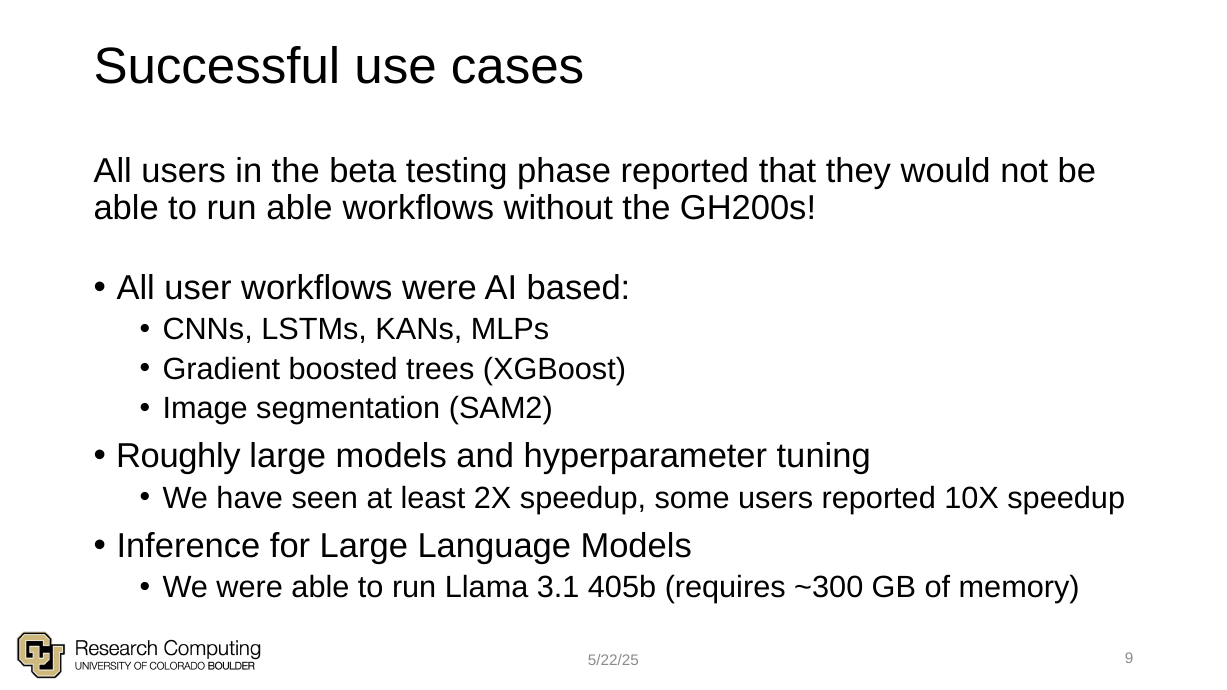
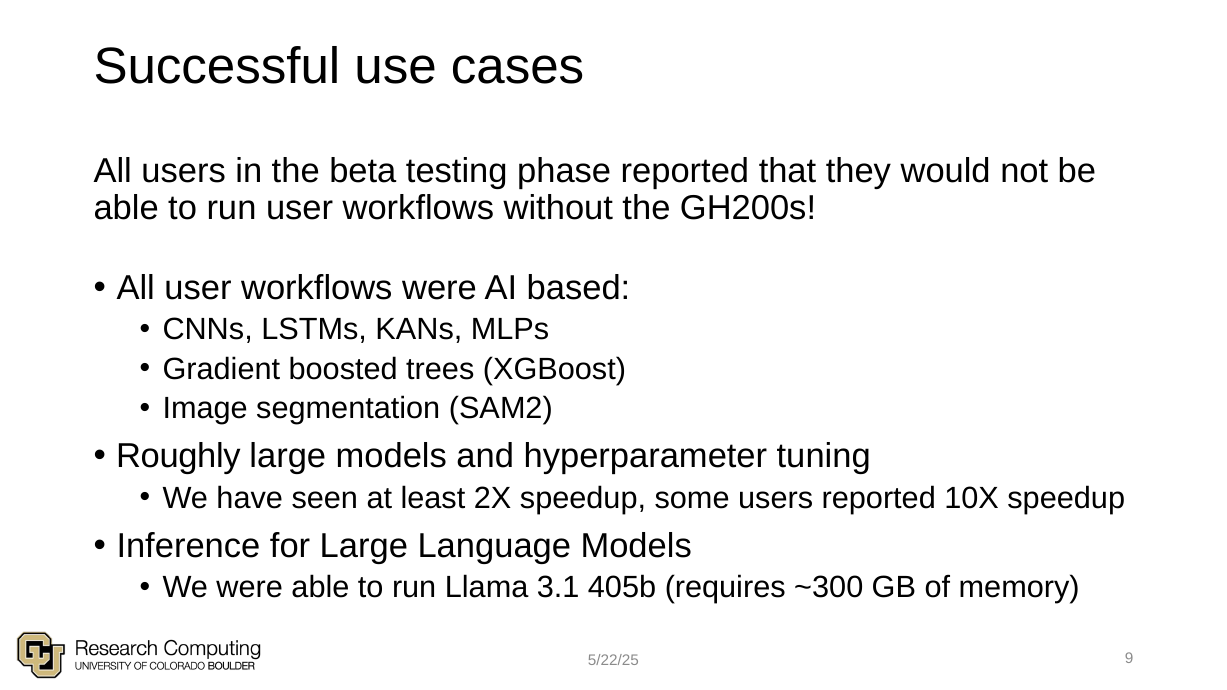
run able: able -> user
